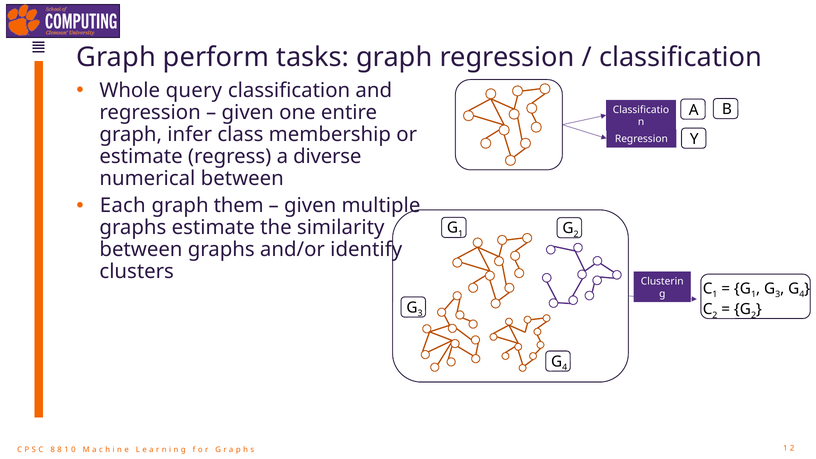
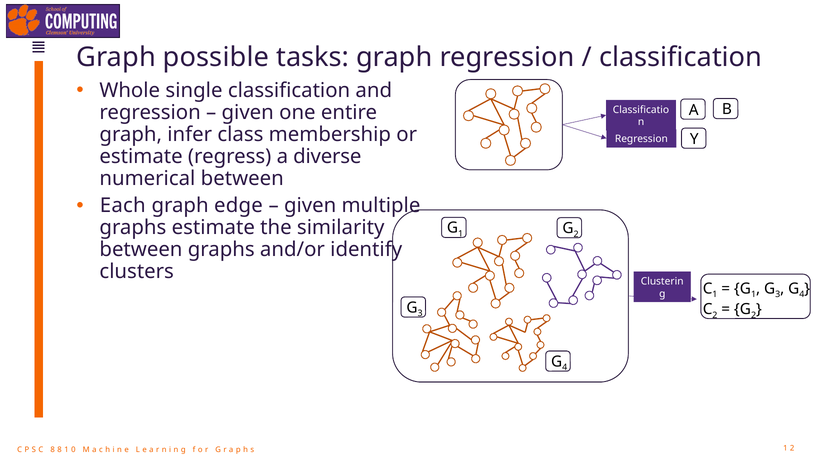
perform: perform -> possible
query: query -> single
them: them -> edge
